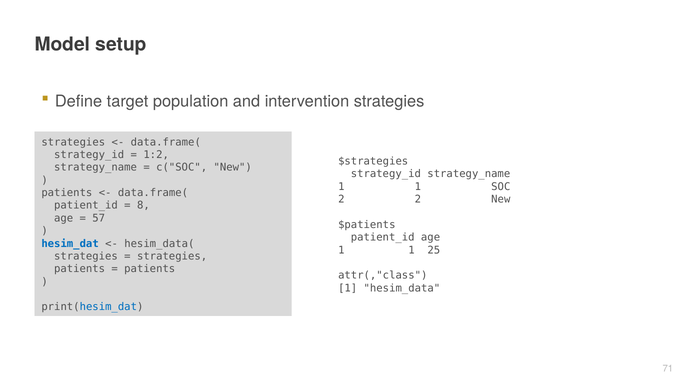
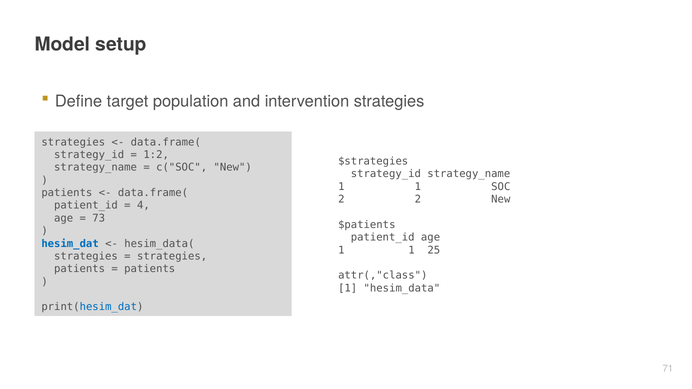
8: 8 -> 4
57: 57 -> 73
